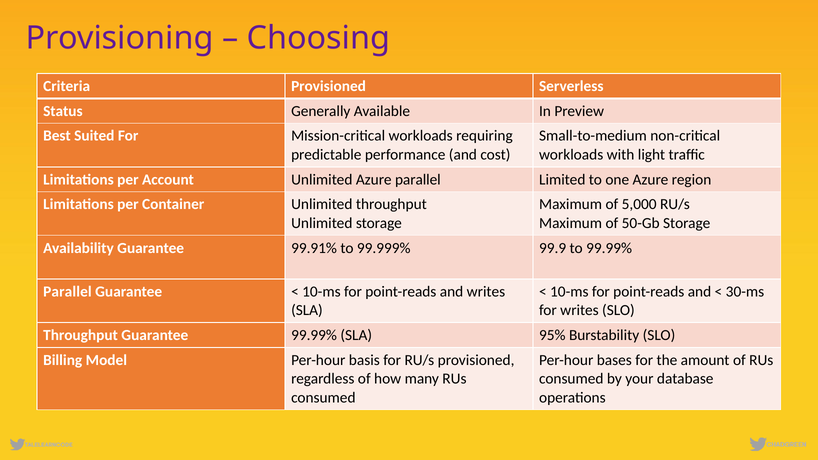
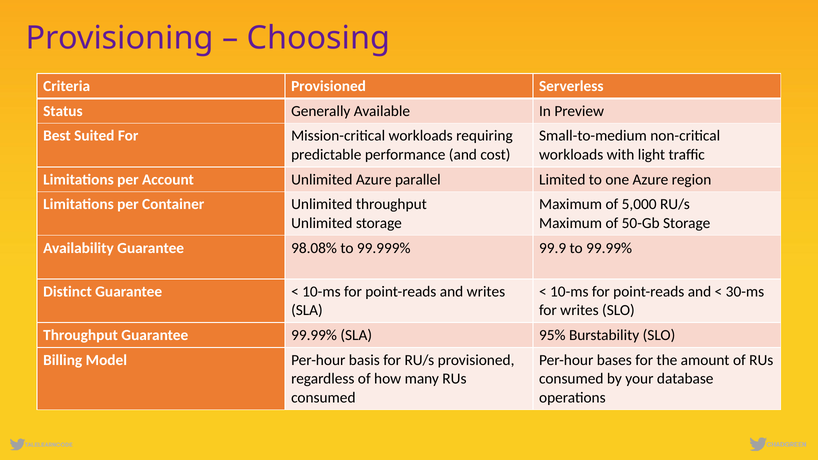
99.91%: 99.91% -> 98.08%
Parallel at (67, 292): Parallel -> Distinct
